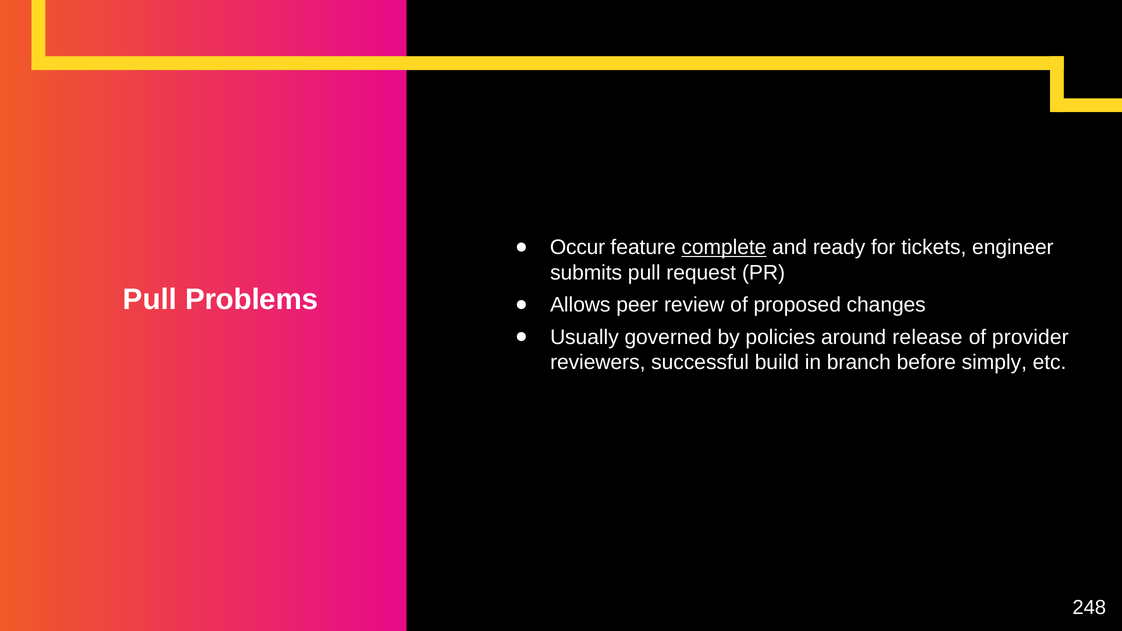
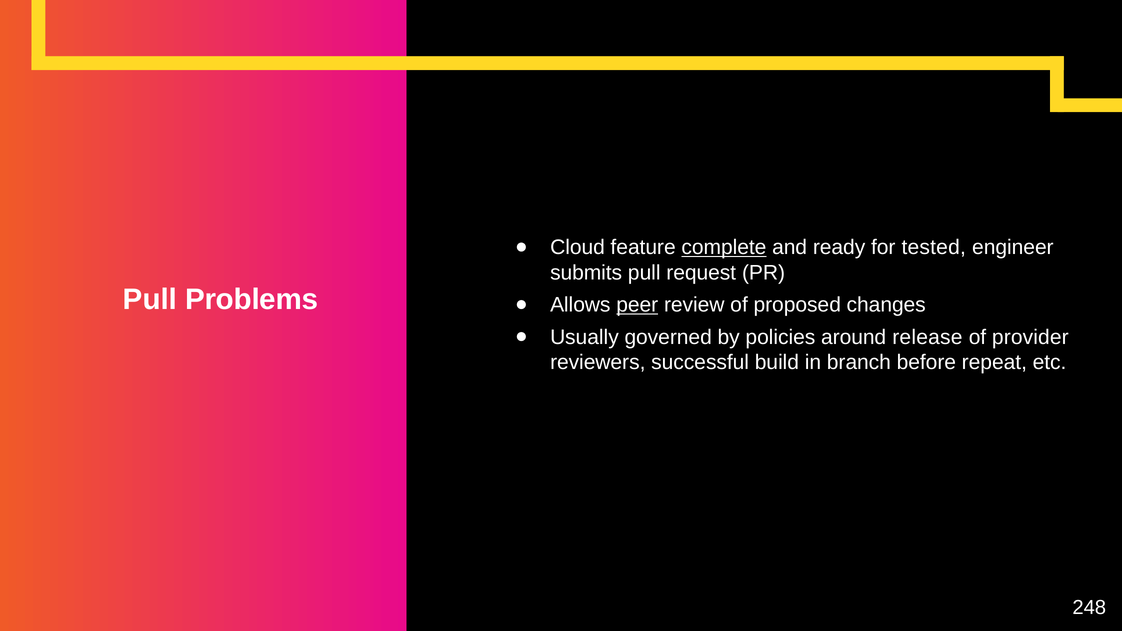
Occur: Occur -> Cloud
tickets: tickets -> tested
peer underline: none -> present
simply: simply -> repeat
